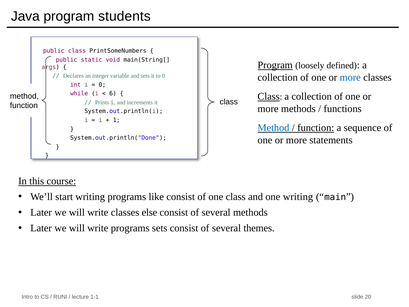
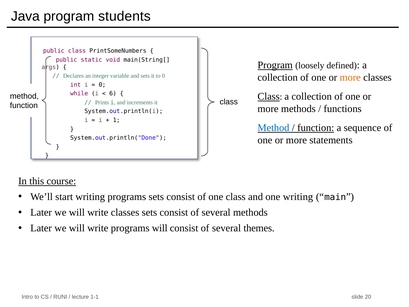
more at (350, 77) colour: blue -> orange
programs like: like -> sets
classes else: else -> sets
programs sets: sets -> will
